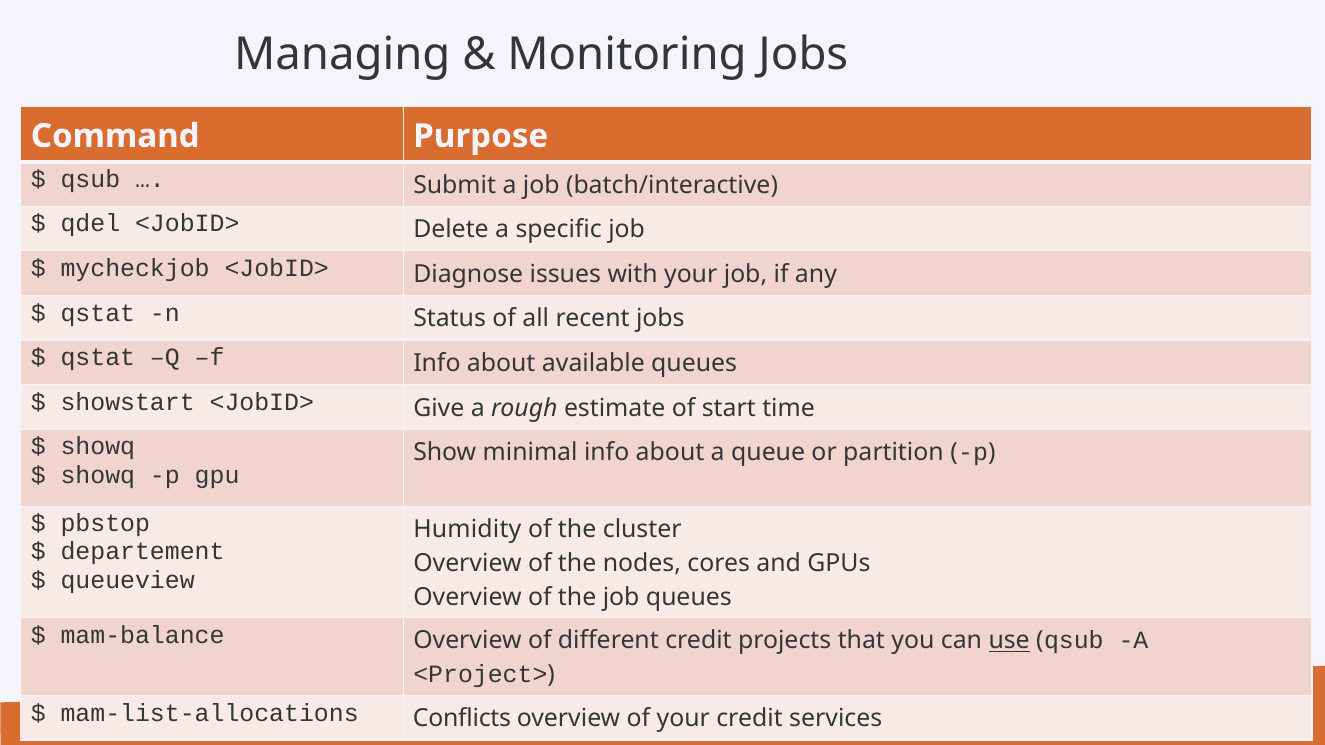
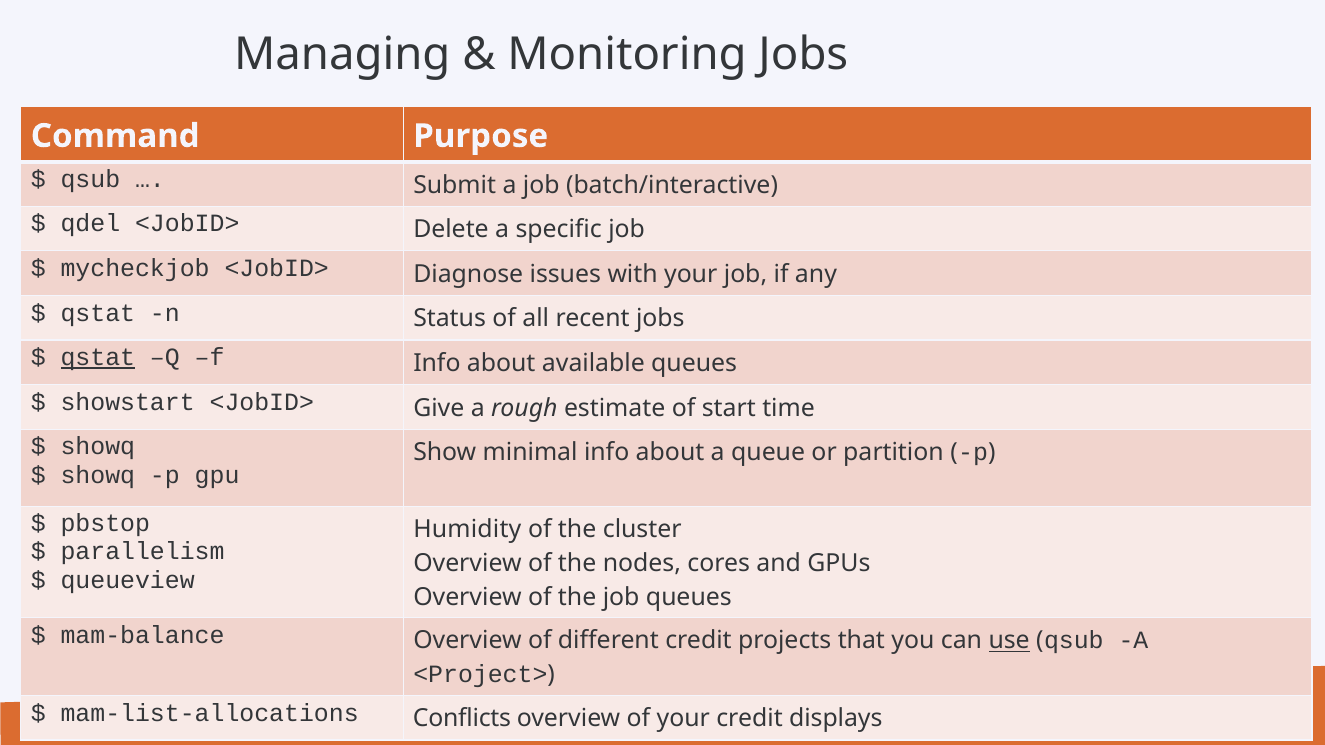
qstat at (98, 358) underline: none -> present
departement: departement -> parallelism
services: services -> displays
